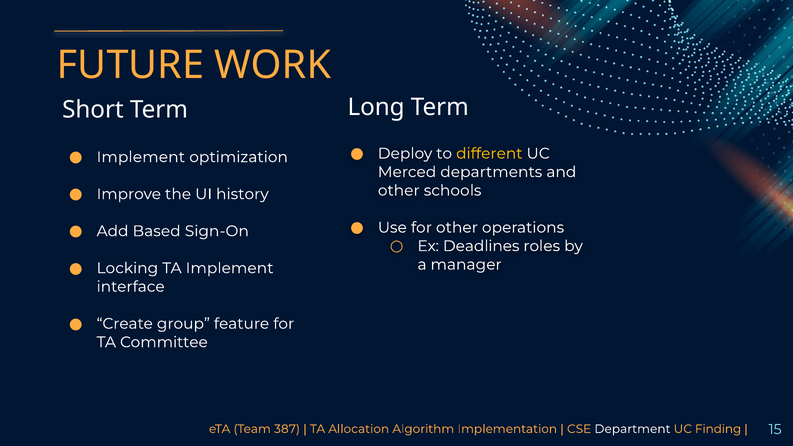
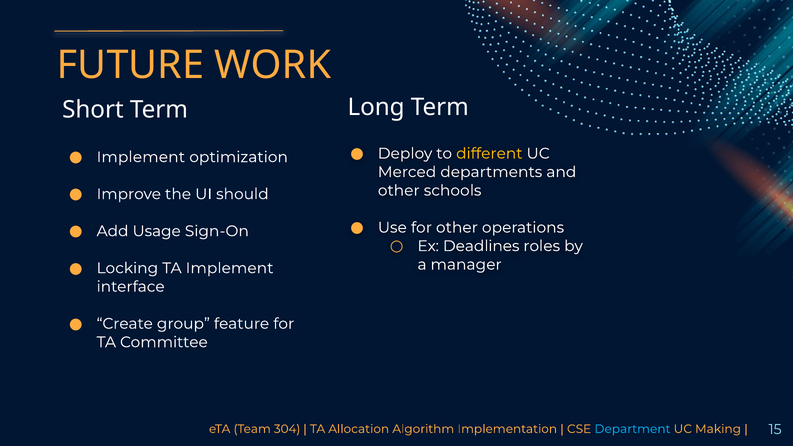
history: history -> should
Based: Based -> Usage
387: 387 -> 304
Department colour: white -> light blue
Finding: Finding -> Making
